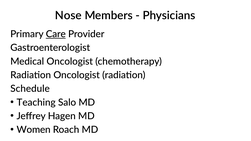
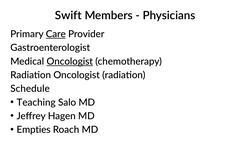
Nose: Nose -> Swift
Oncologist at (70, 62) underline: none -> present
Women: Women -> Empties
